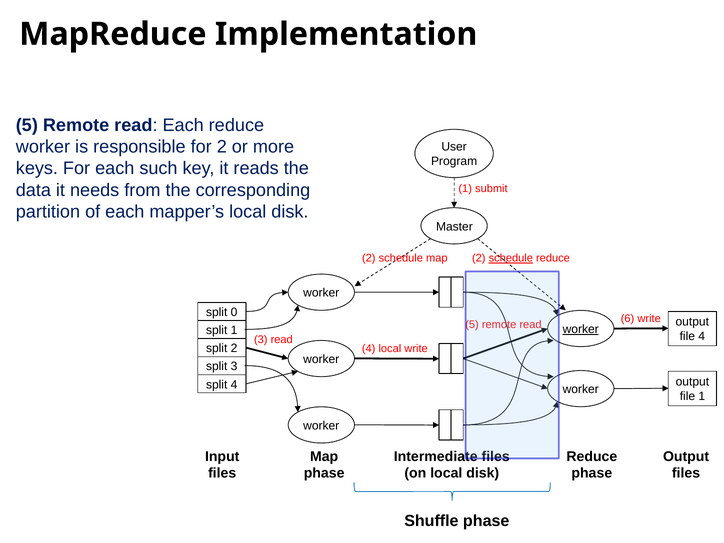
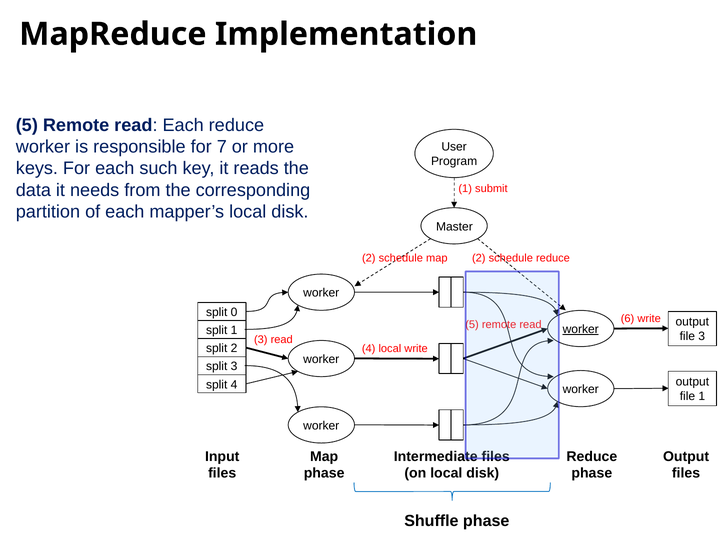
for 2: 2 -> 7
schedule at (511, 258) underline: present -> none
file 4: 4 -> 3
